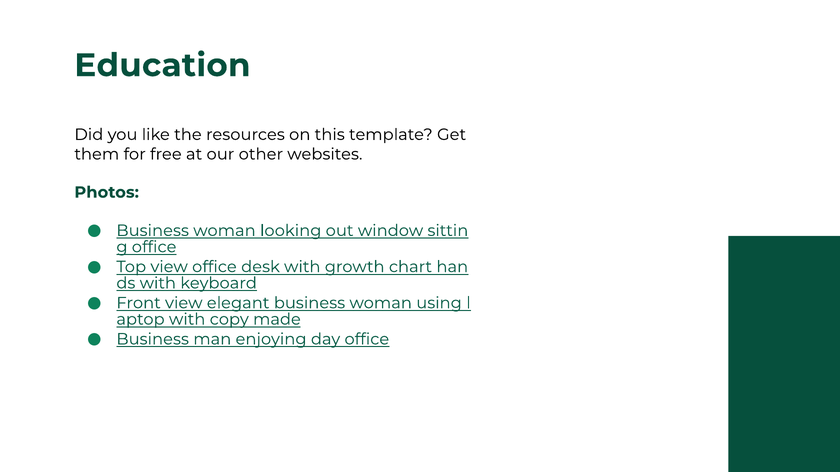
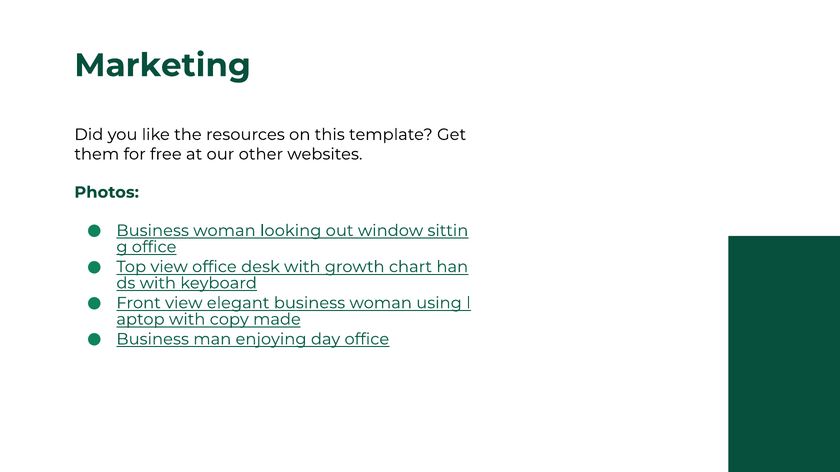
Education: Education -> Marketing
